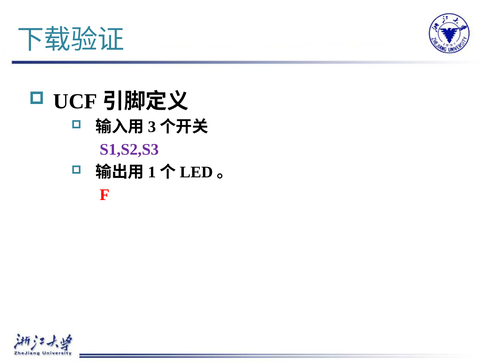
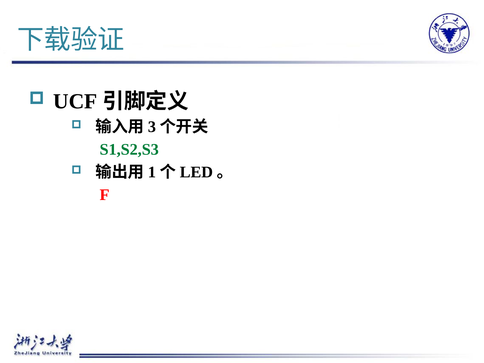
S1,S2,S3 colour: purple -> green
